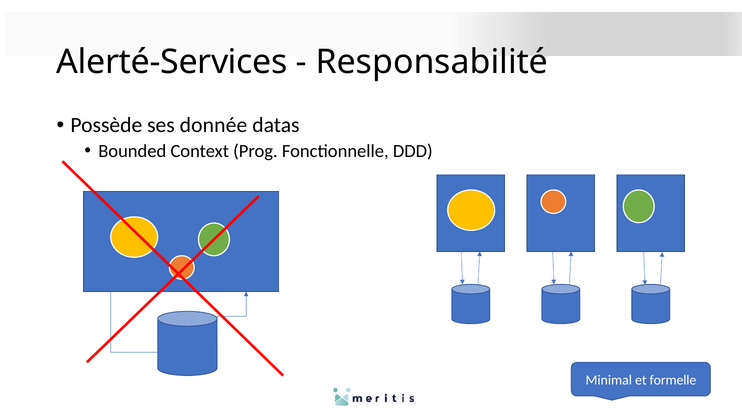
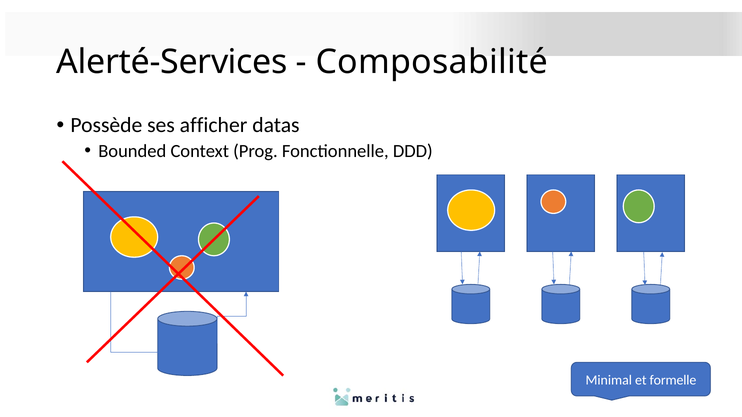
Responsabilité: Responsabilité -> Composabilité
donnée: donnée -> afficher
